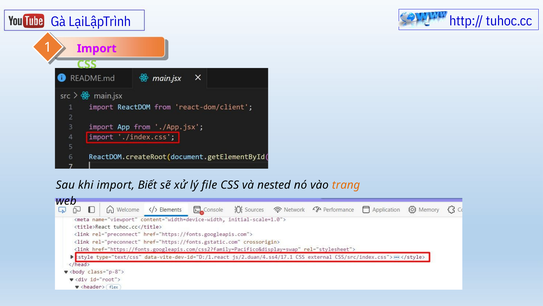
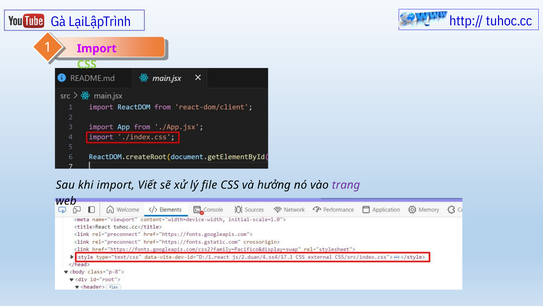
Biết: Biết -> Viết
nested: nested -> hưởng
trang colour: orange -> purple
